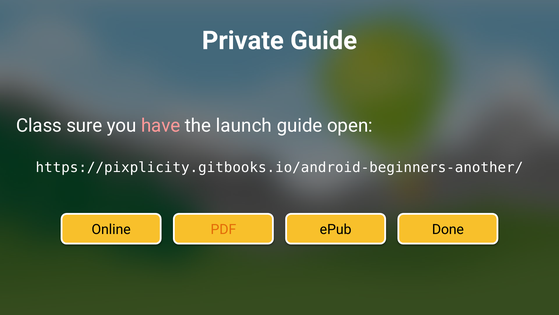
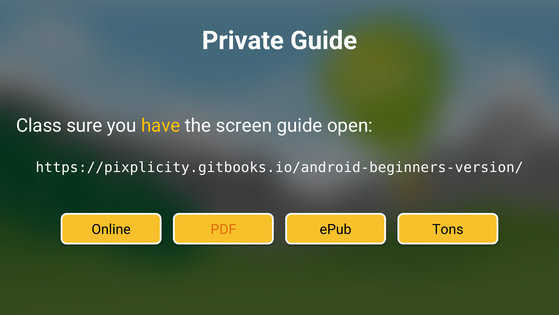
have colour: pink -> yellow
launch: launch -> screen
https://pixplicity.gitbooks.io/android-beginners-another/: https://pixplicity.gitbooks.io/android-beginners-another/ -> https://pixplicity.gitbooks.io/android-beginners-version/
Done: Done -> Tons
